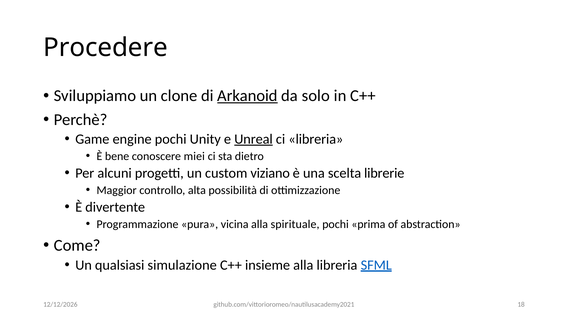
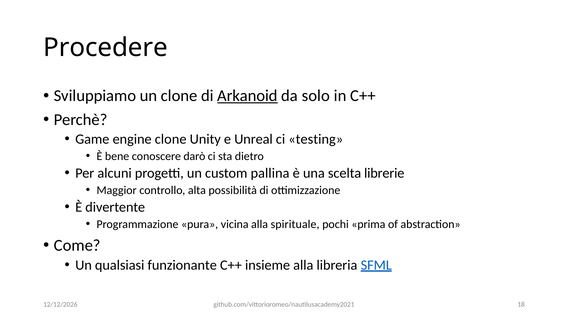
engine pochi: pochi -> clone
Unreal underline: present -> none
ci libreria: libreria -> testing
miei: miei -> darò
viziano: viziano -> pallina
simulazione: simulazione -> funzionante
